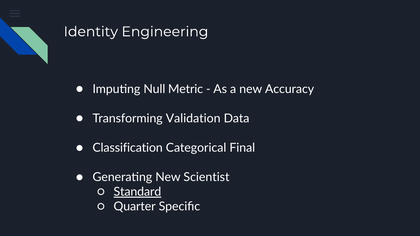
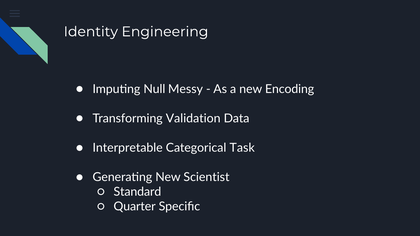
Metric: Metric -> Messy
Accuracy: Accuracy -> Encoding
Classification: Classification -> Interpretable
Final: Final -> Task
Standard underline: present -> none
